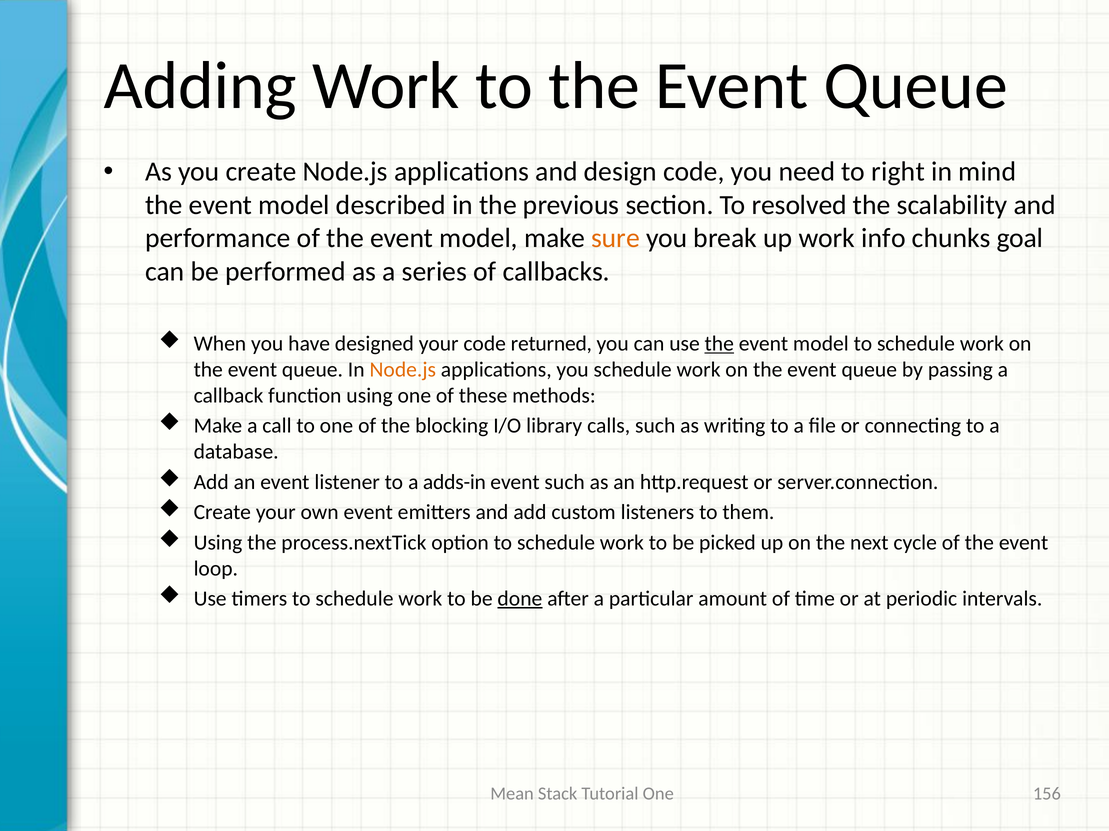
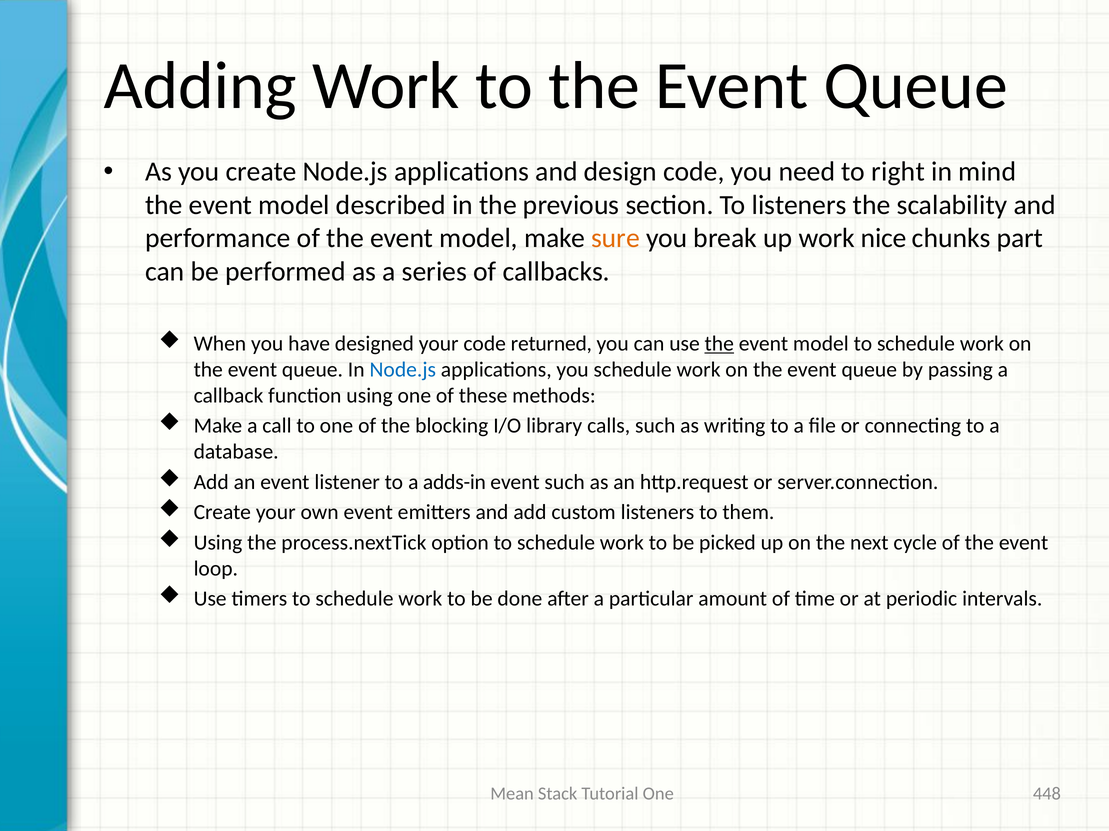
To resolved: resolved -> listeners
info: info -> nice
goal: goal -> part
Node.js at (403, 370) colour: orange -> blue
done underline: present -> none
156: 156 -> 448
